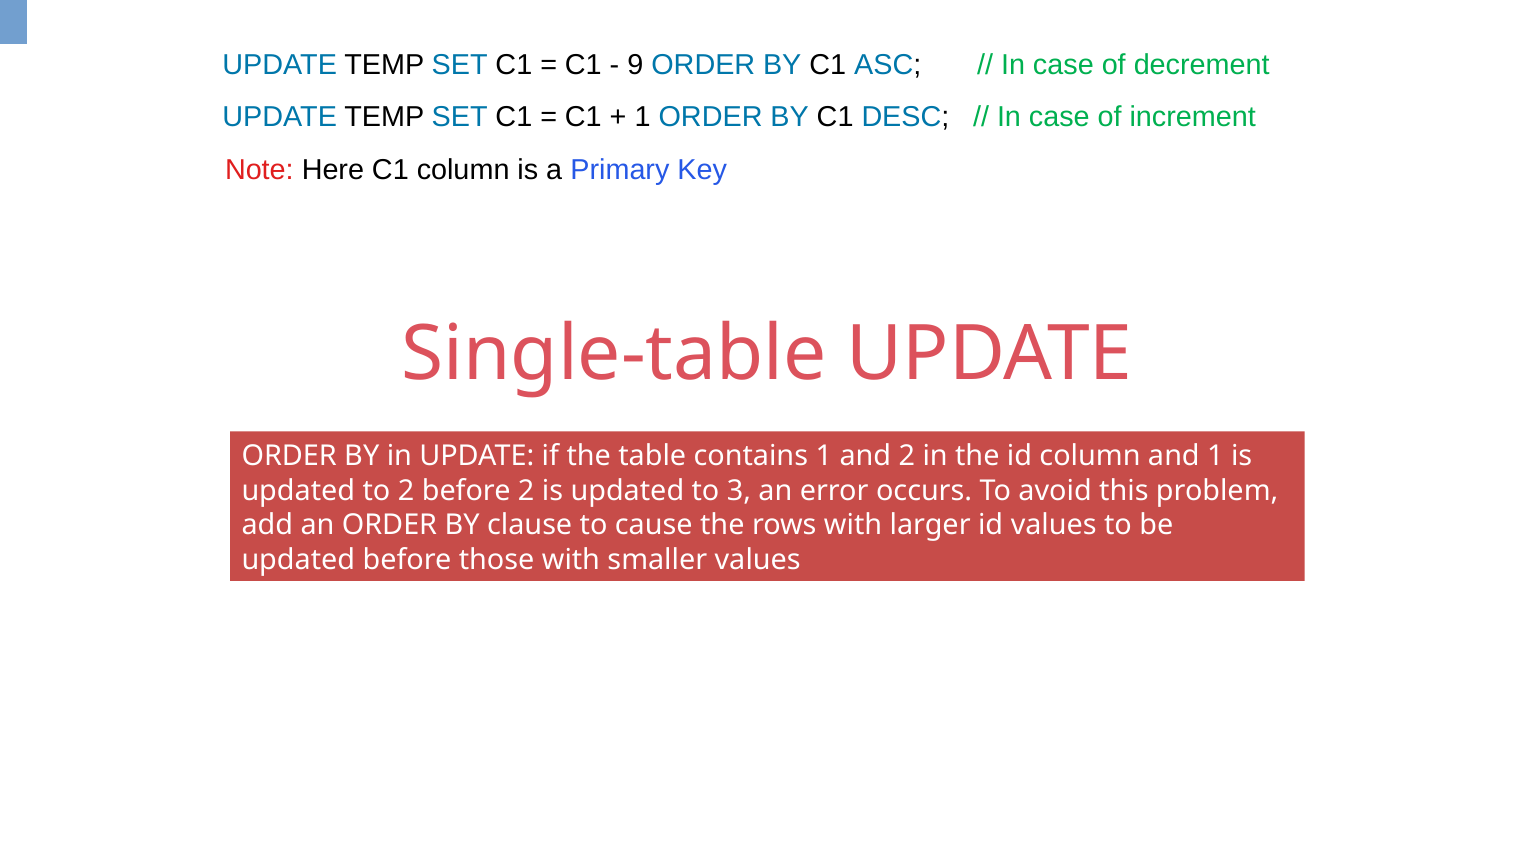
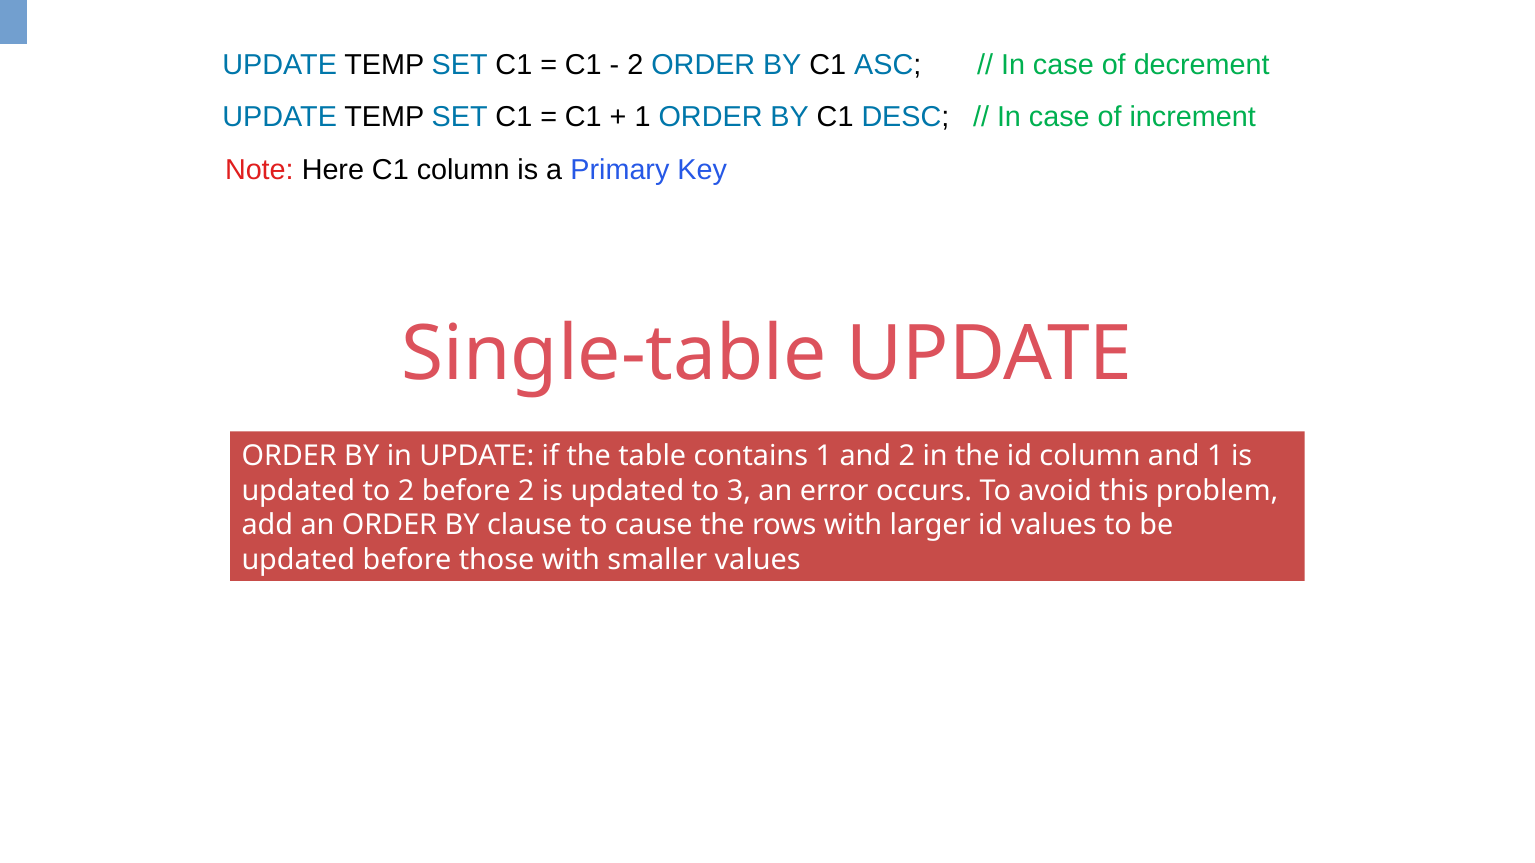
9 at (635, 65): 9 -> 2
